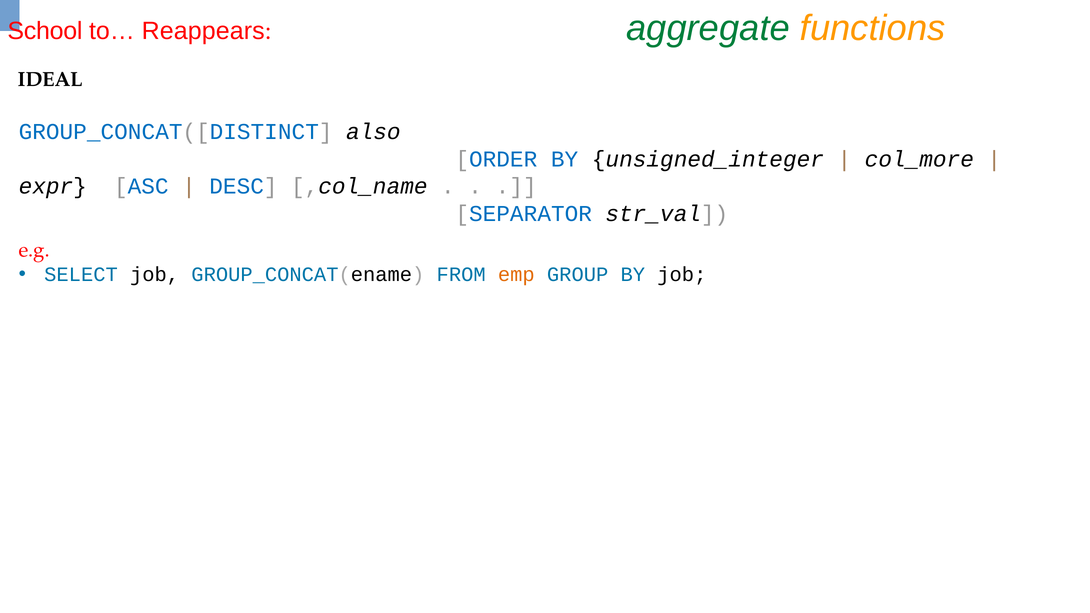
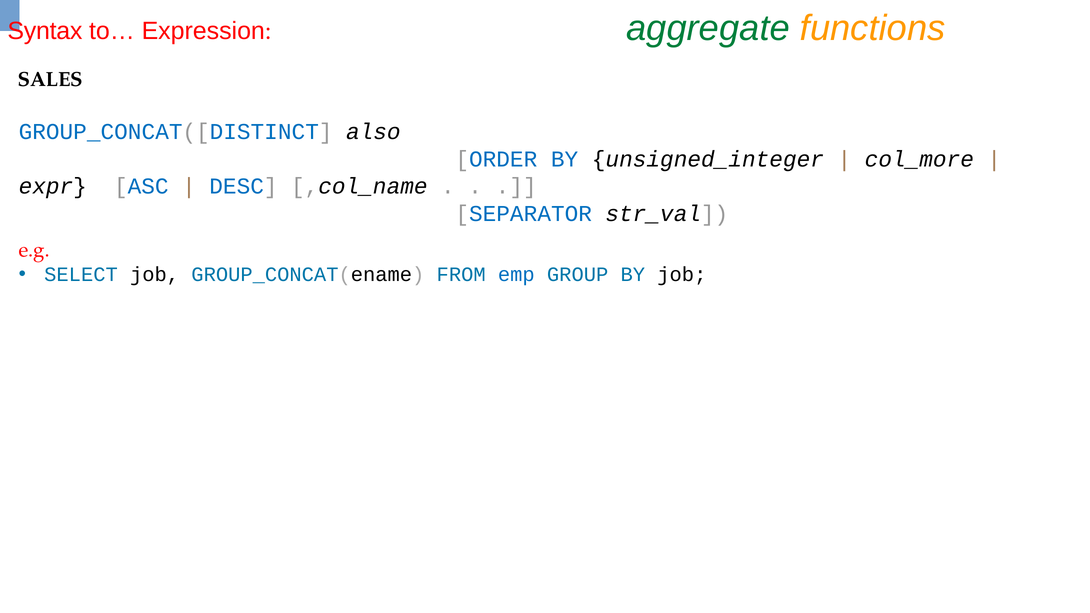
School: School -> Syntax
Reappears: Reappears -> Expression
IDEAL: IDEAL -> SALES
emp colour: orange -> blue
